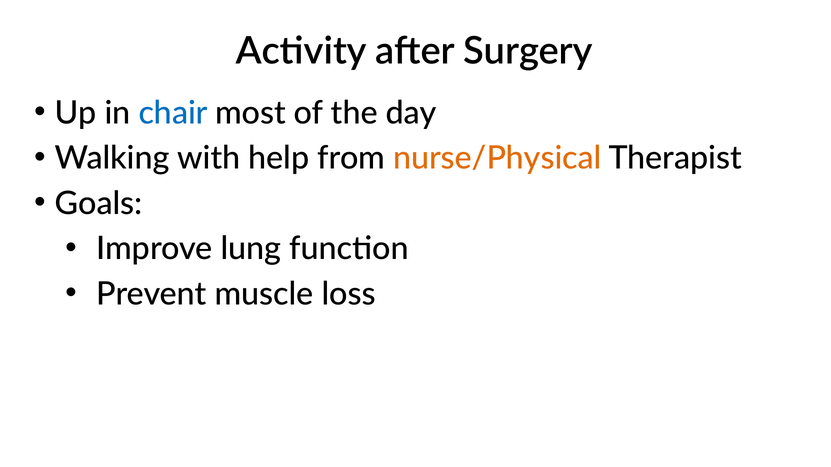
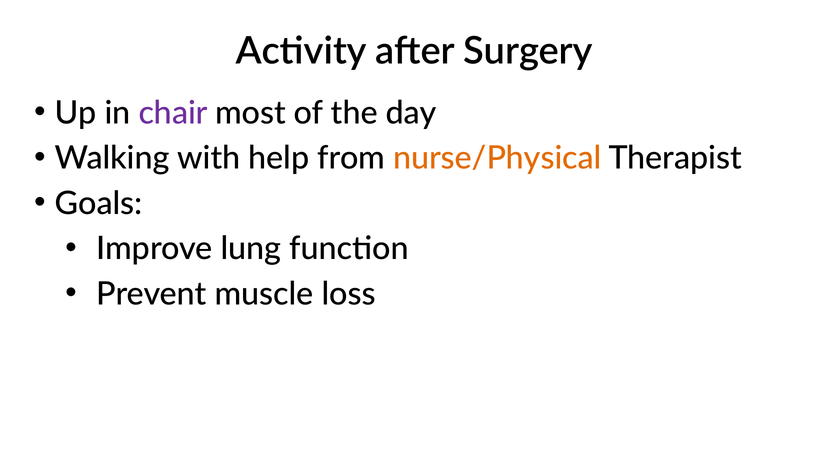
chair colour: blue -> purple
